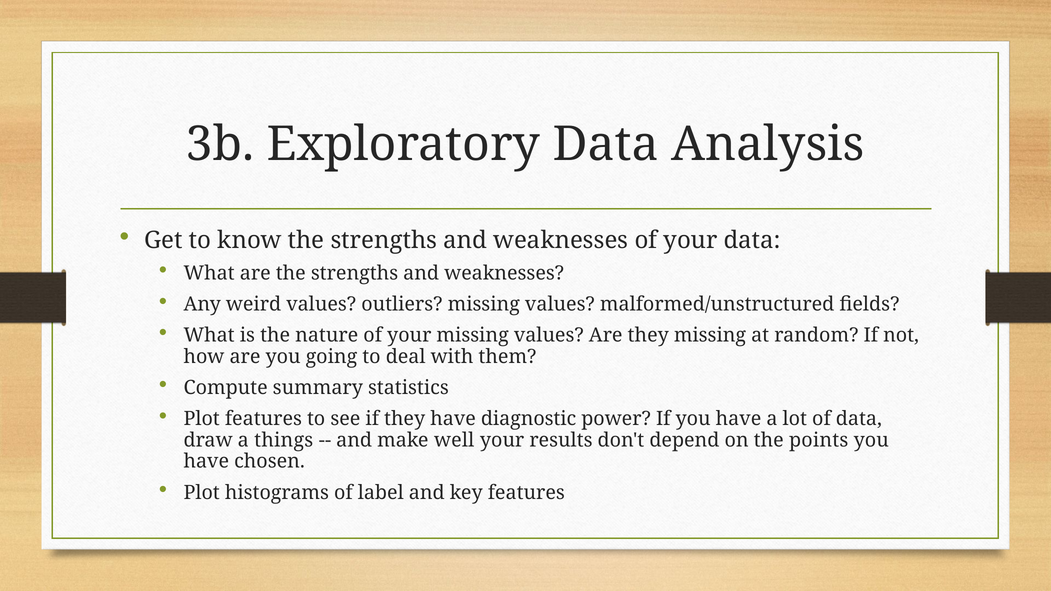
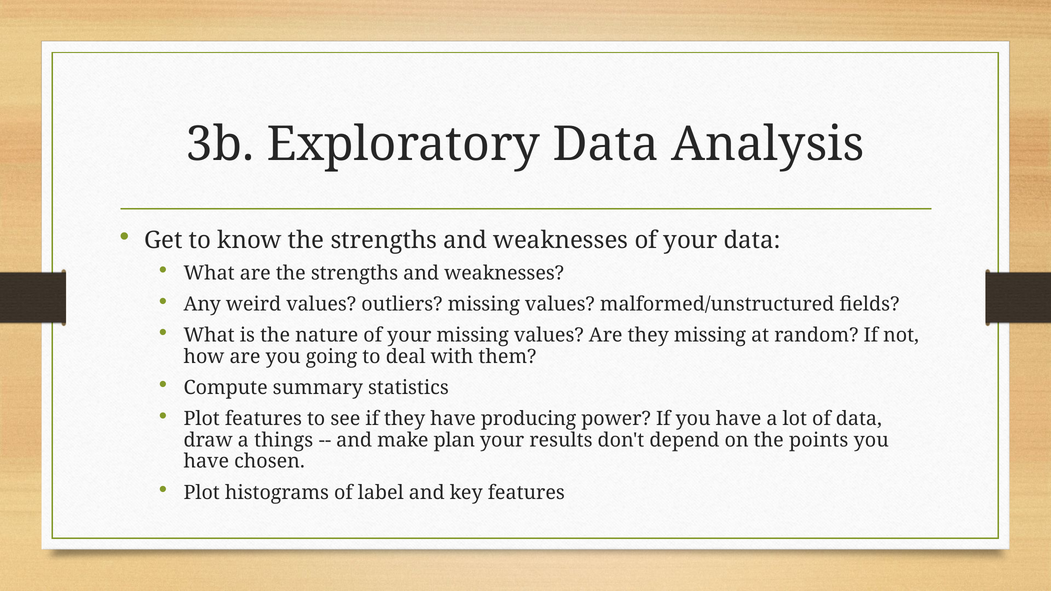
diagnostic: diagnostic -> producing
well: well -> plan
